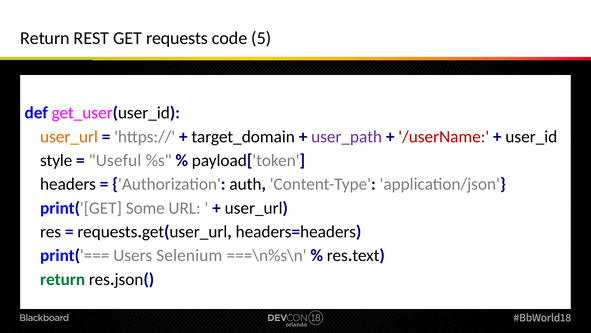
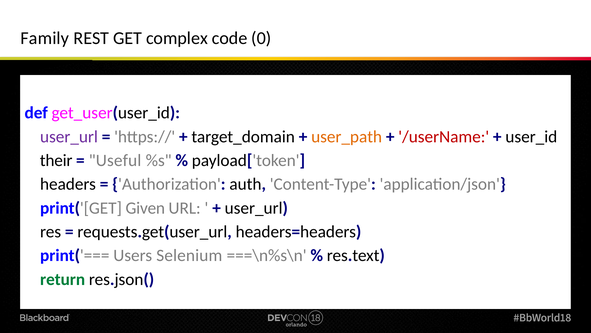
Return at (45, 38): Return -> Family
requests: requests -> complex
5: 5 -> 0
user_url at (69, 136) colour: orange -> purple
user_path colour: purple -> orange
style: style -> their
Some: Some -> Given
